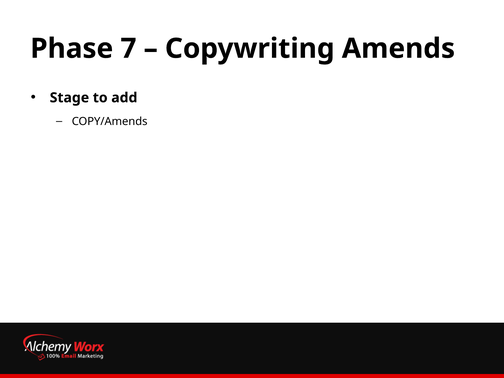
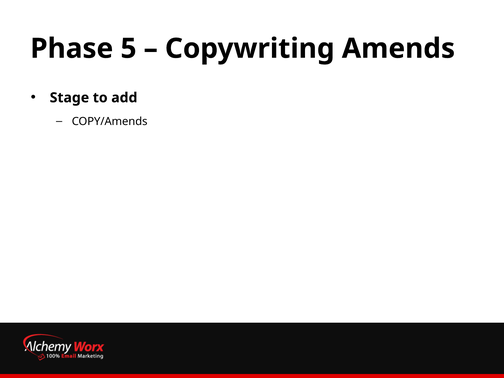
7: 7 -> 5
